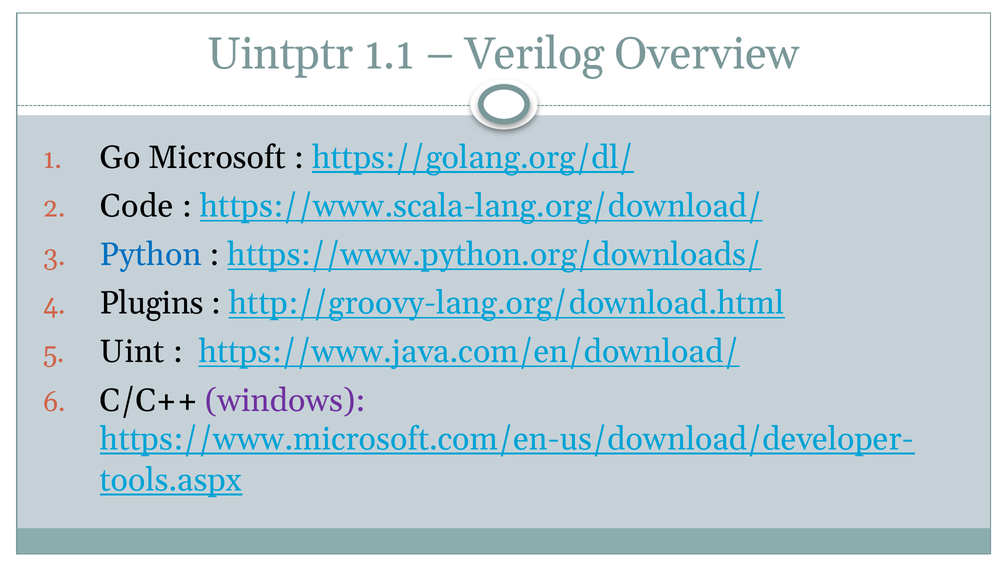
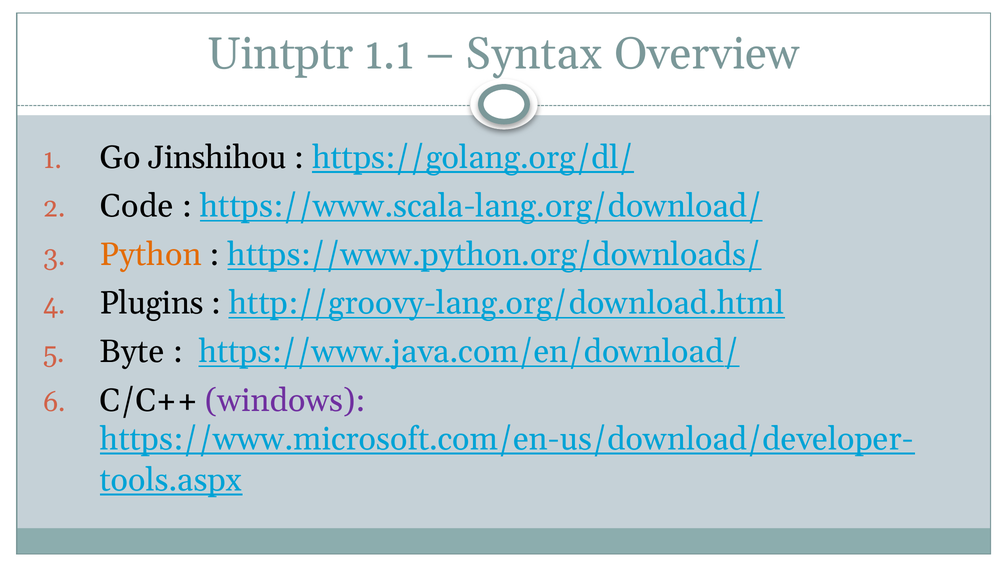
Verilog: Verilog -> Syntax
Microsoft: Microsoft -> Jinshihou
Python colour: blue -> orange
Uint: Uint -> Byte
